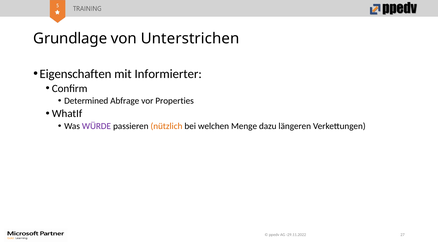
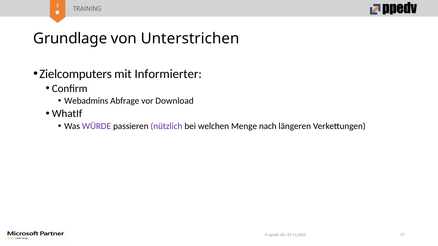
Eigenschaften: Eigenschaften -> Zielcomputers
Determined: Determined -> Webadmins
Properties: Properties -> Download
nützlich colour: orange -> purple
dazu: dazu -> nach
